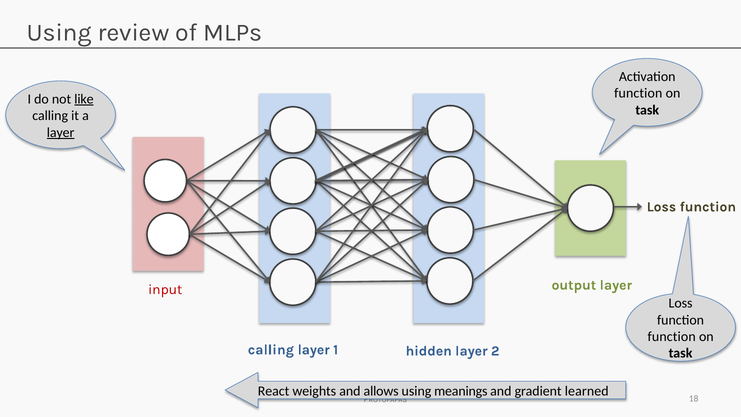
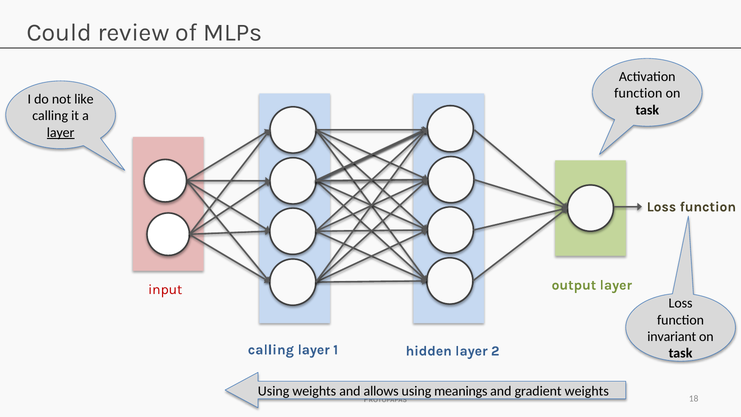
Using at (59, 32): Using -> Could
like underline: present -> none
function at (672, 336): function -> invariant
React at (274, 391): React -> Using
gradient learned: learned -> weights
